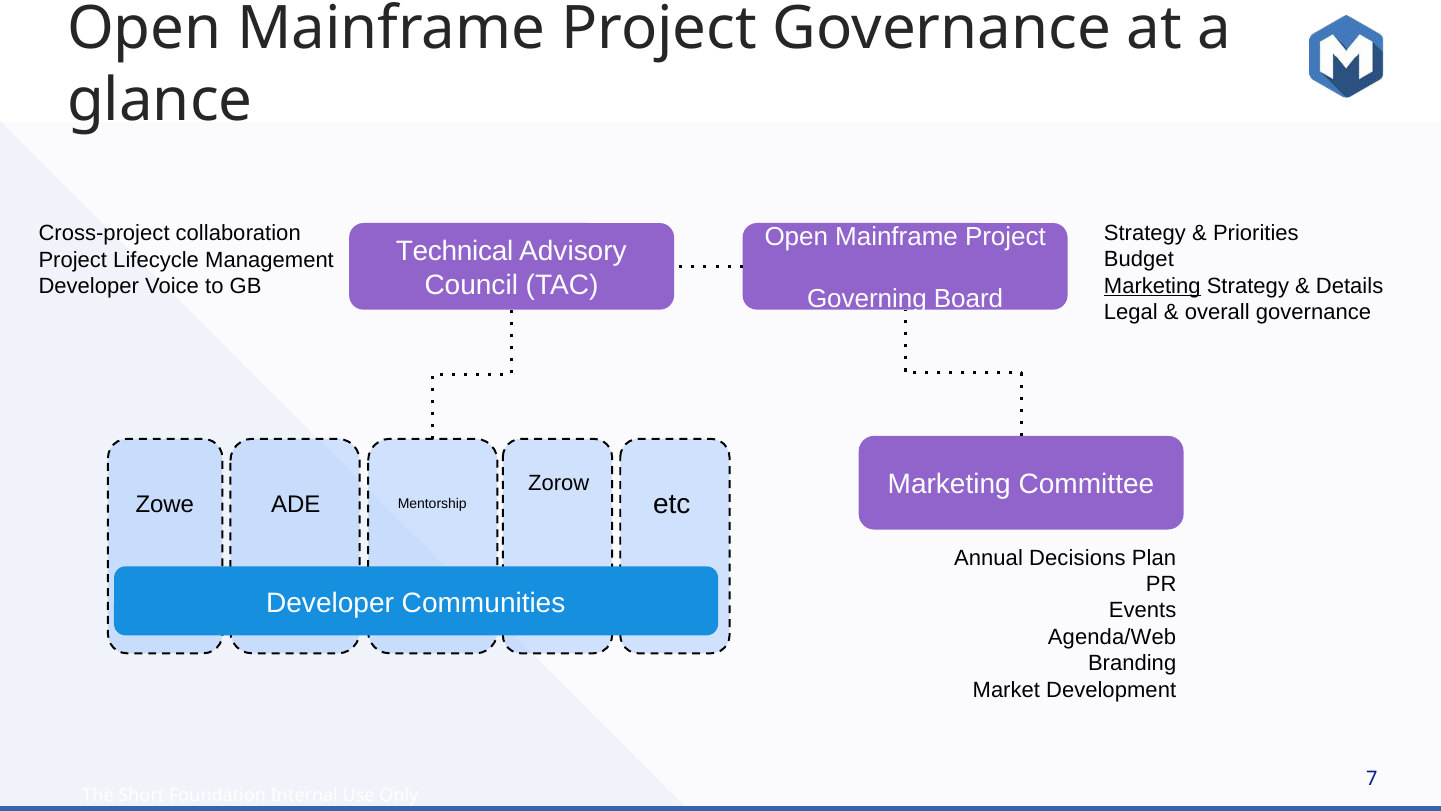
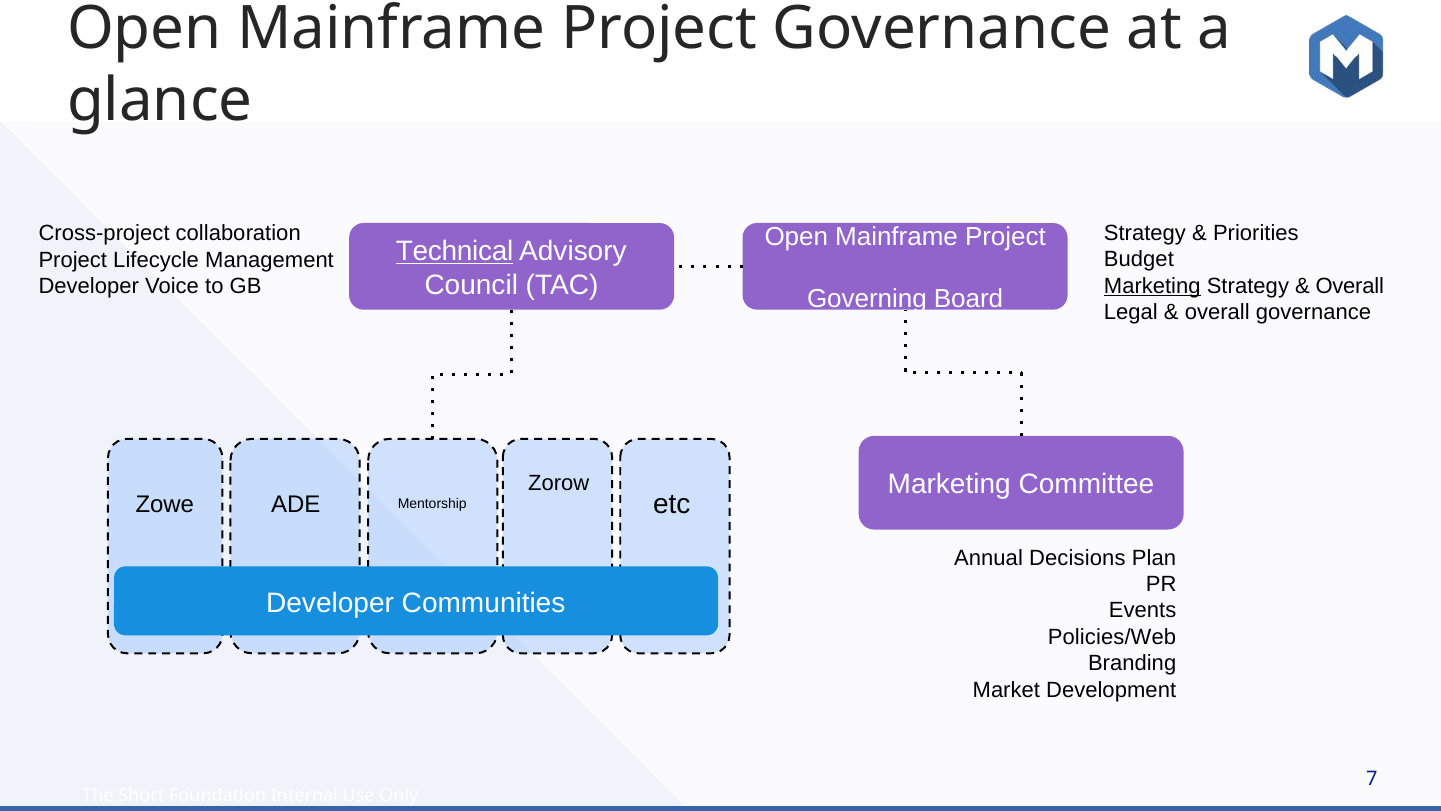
Technical underline: none -> present
Details at (1350, 286): Details -> Overall
Agenda/Web: Agenda/Web -> Policies/Web
